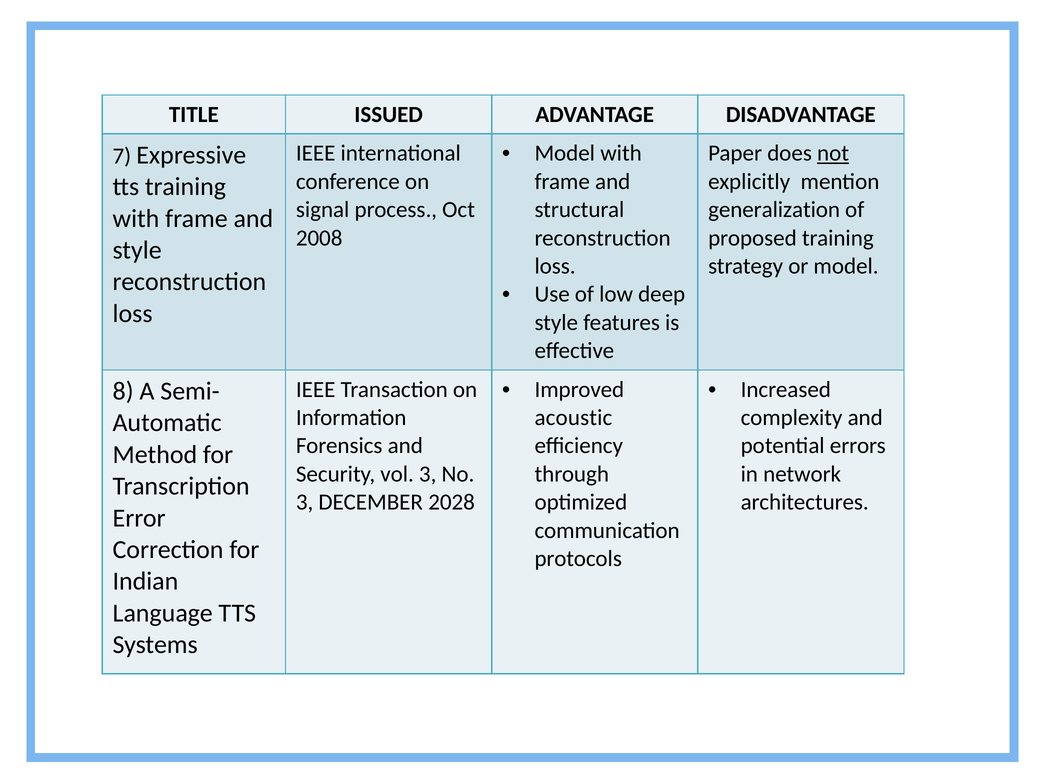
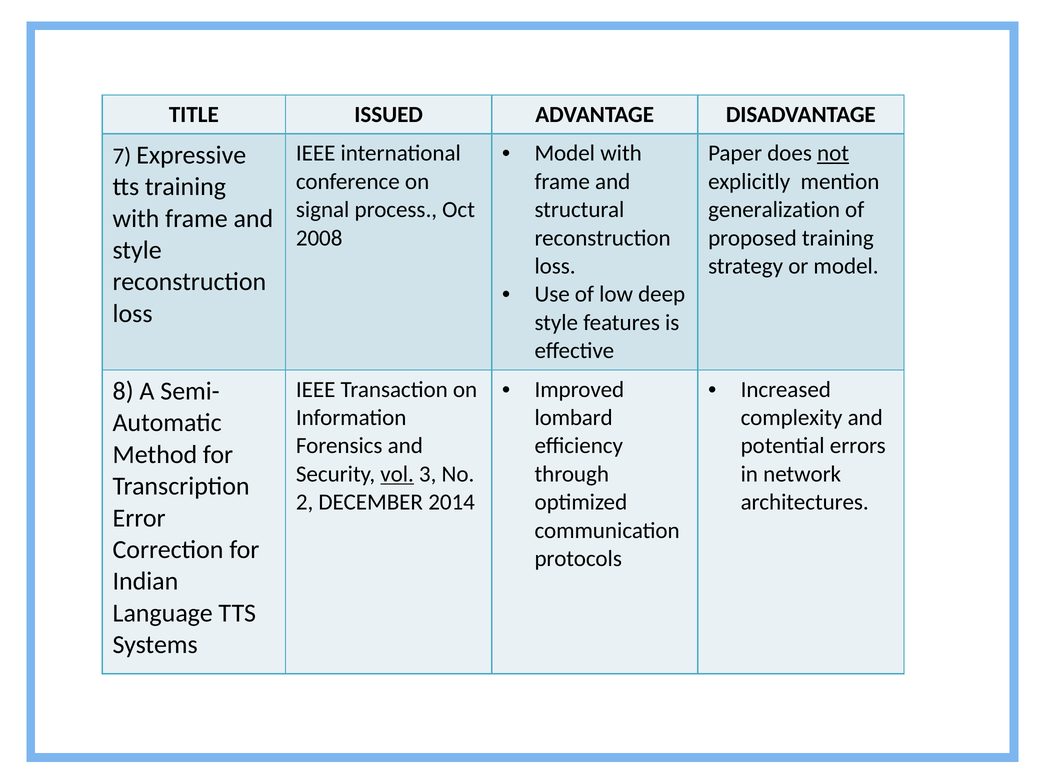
acoustic: acoustic -> lombard
vol underline: none -> present
3 at (305, 502): 3 -> 2
2028: 2028 -> 2014
